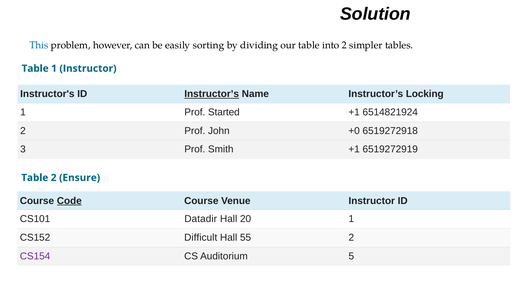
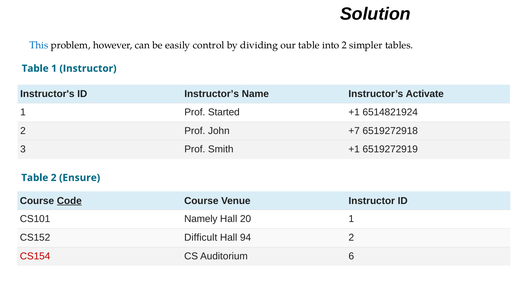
sorting: sorting -> control
Instructor’s at (212, 94) underline: present -> none
Locking: Locking -> Activate
+0: +0 -> +7
Datadir: Datadir -> Namely
55: 55 -> 94
CS154 colour: purple -> red
5: 5 -> 6
